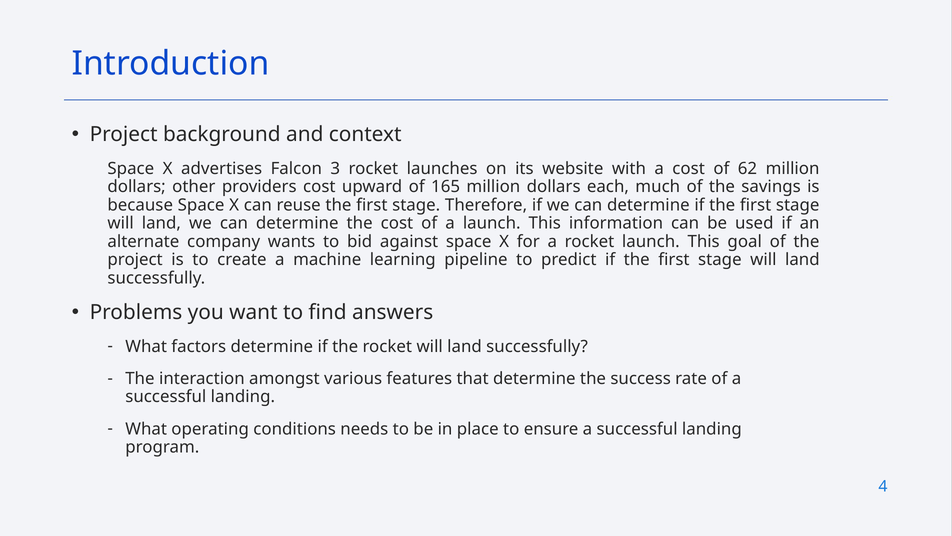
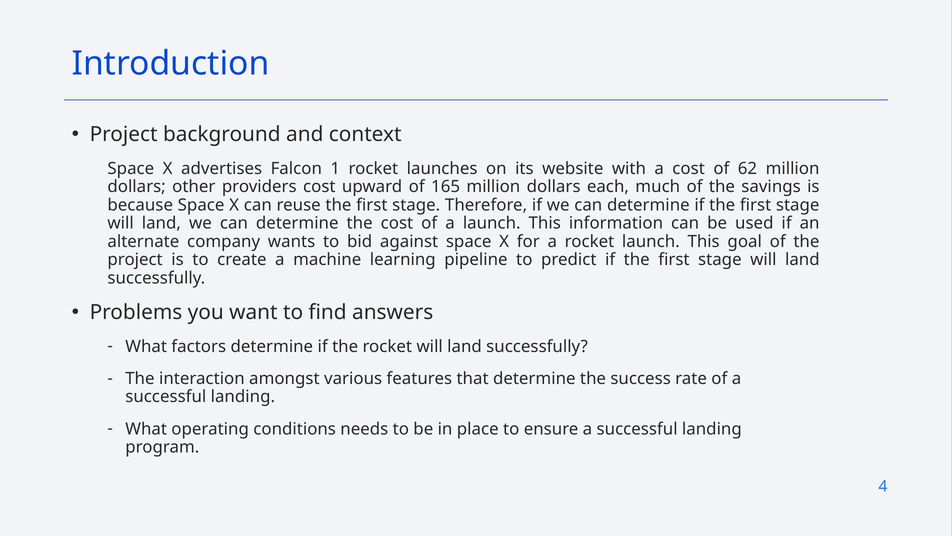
3: 3 -> 1
